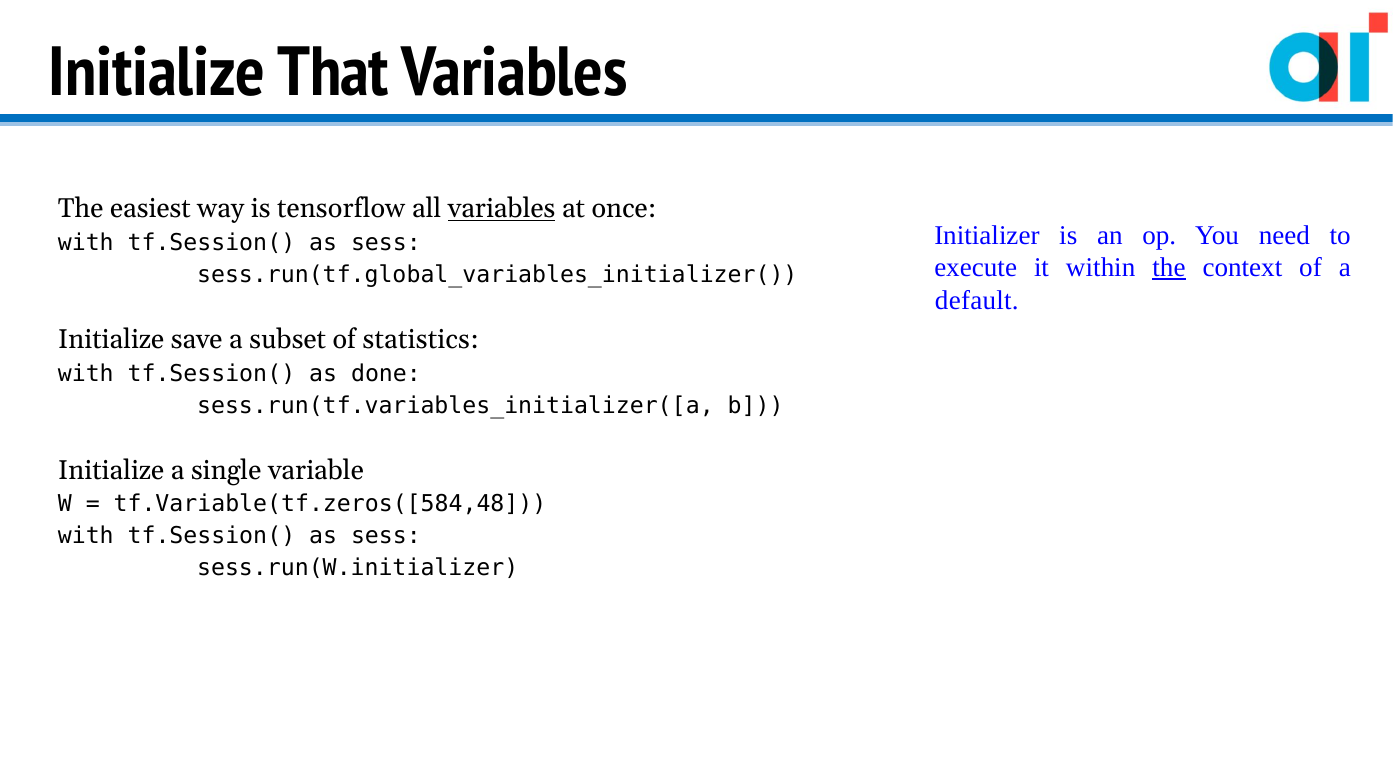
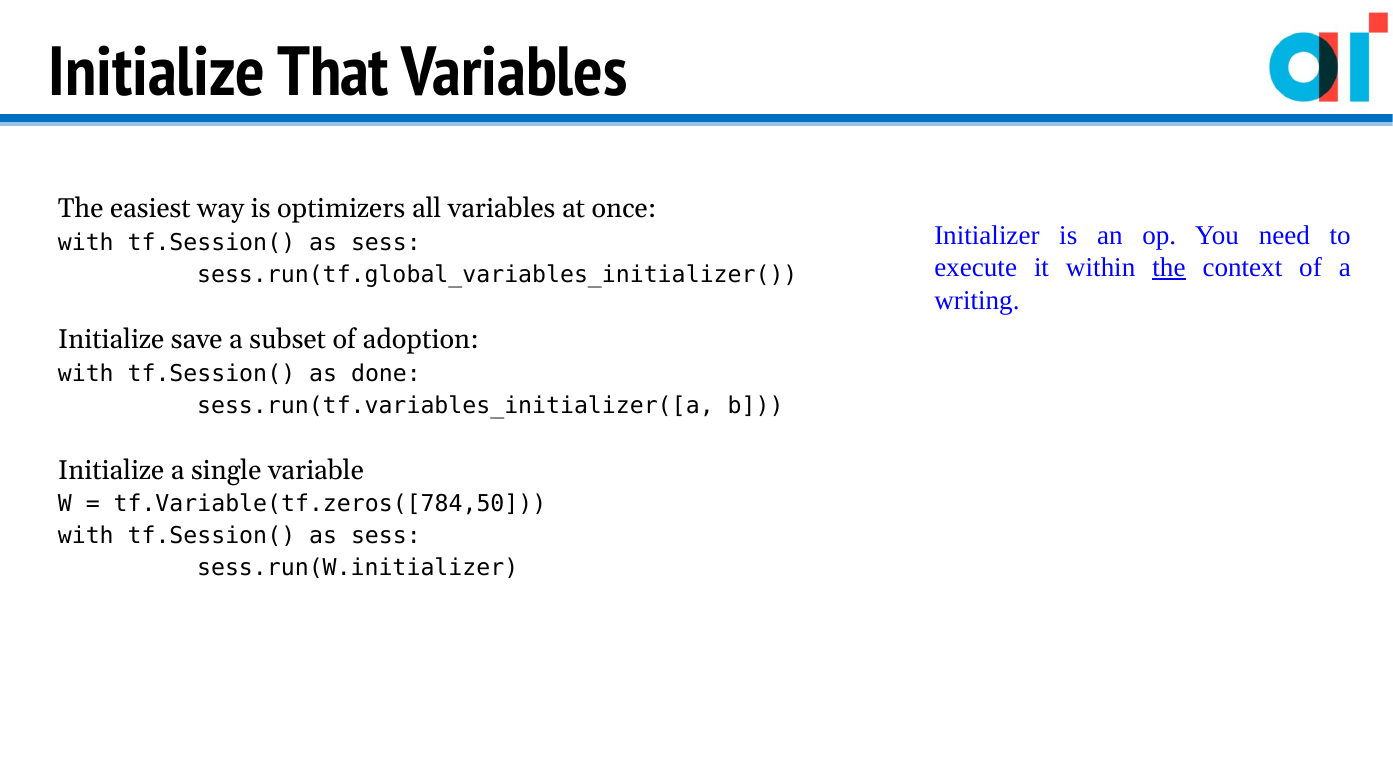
tensorflow: tensorflow -> optimizers
variables at (502, 209) underline: present -> none
default: default -> writing
statistics: statistics -> adoption
tf.Variable(tf.zeros([584,48: tf.Variable(tf.zeros([584,48 -> tf.Variable(tf.zeros([784,50
